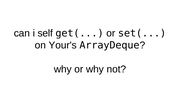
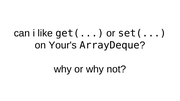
self: self -> like
